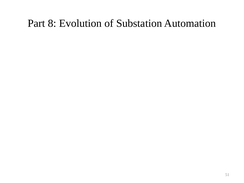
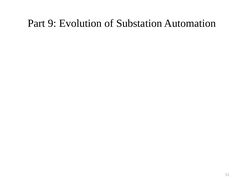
8: 8 -> 9
